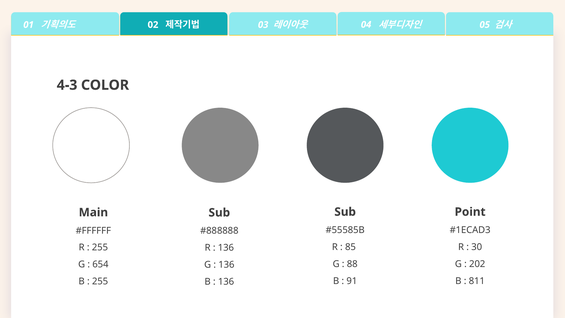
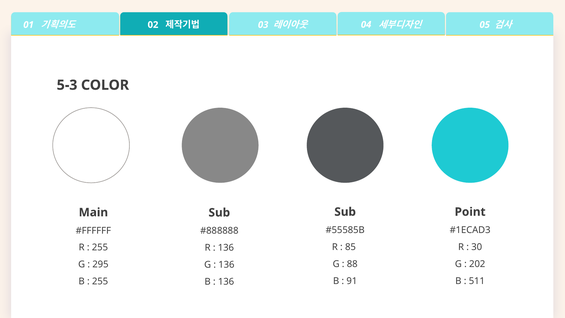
4-3: 4-3 -> 5-3
654: 654 -> 295
811: 811 -> 511
